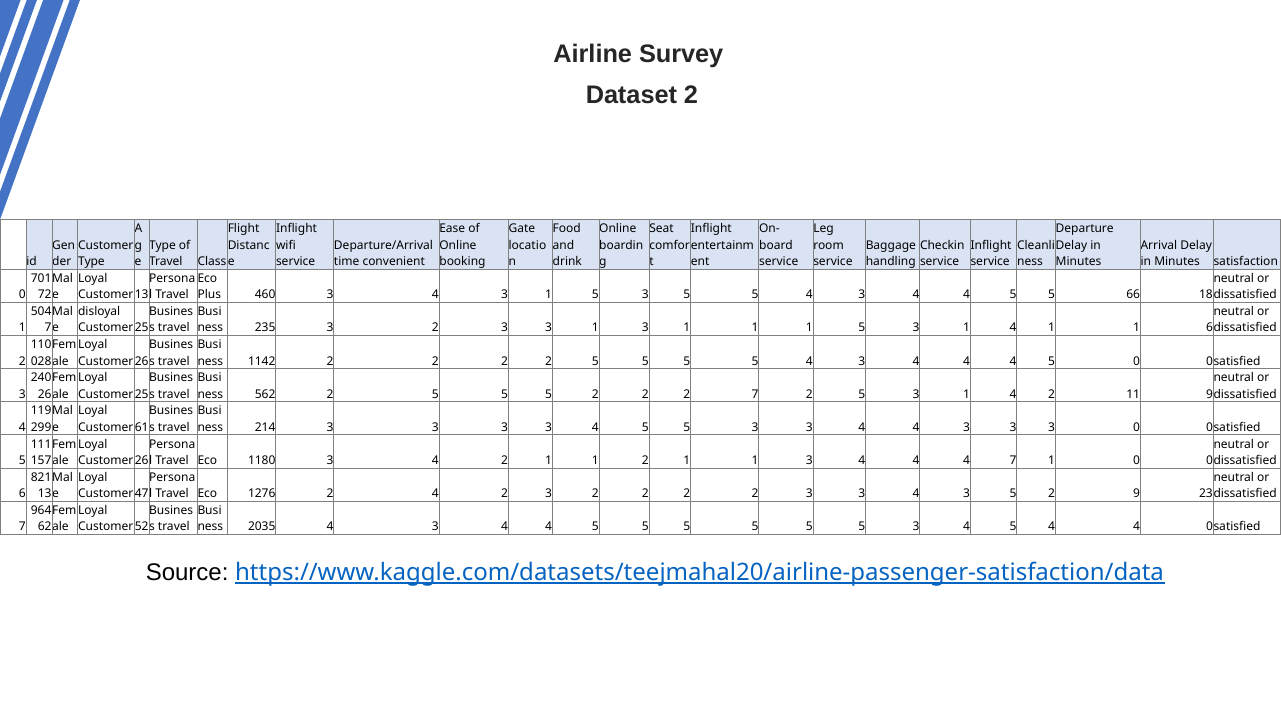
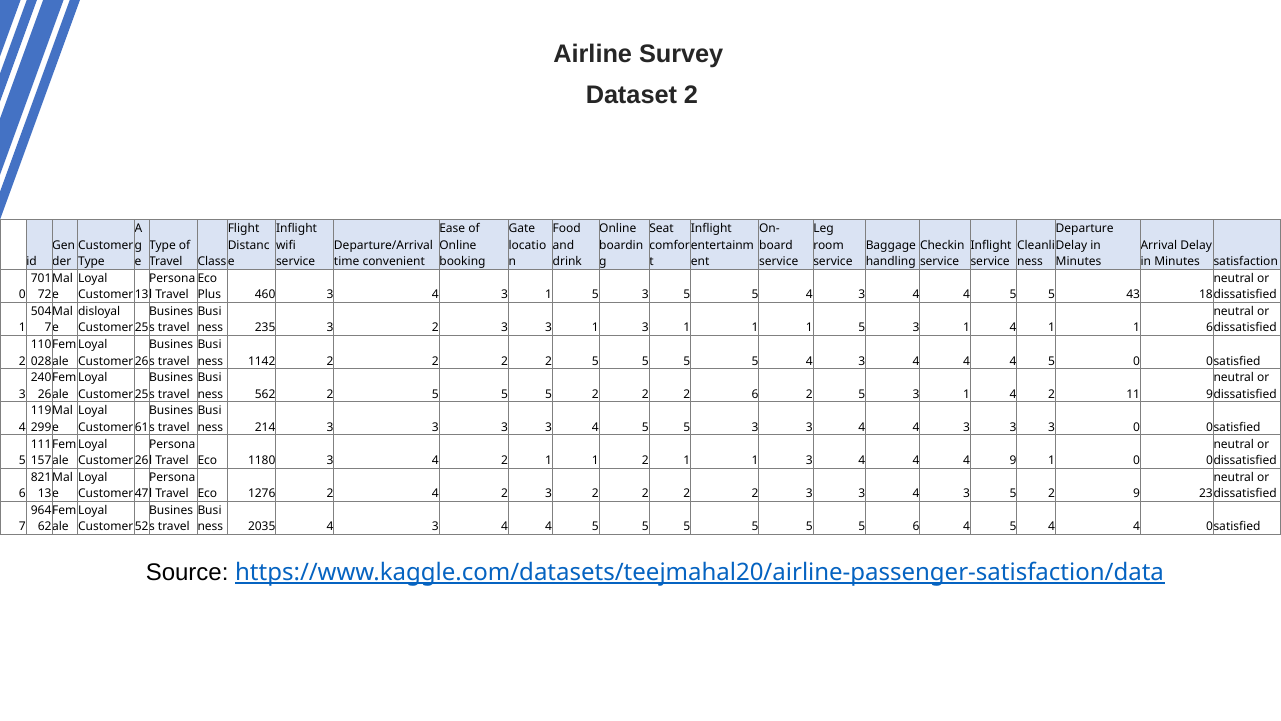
66: 66 -> 43
2 7: 7 -> 6
4 7: 7 -> 9
5 5 5 3: 3 -> 6
